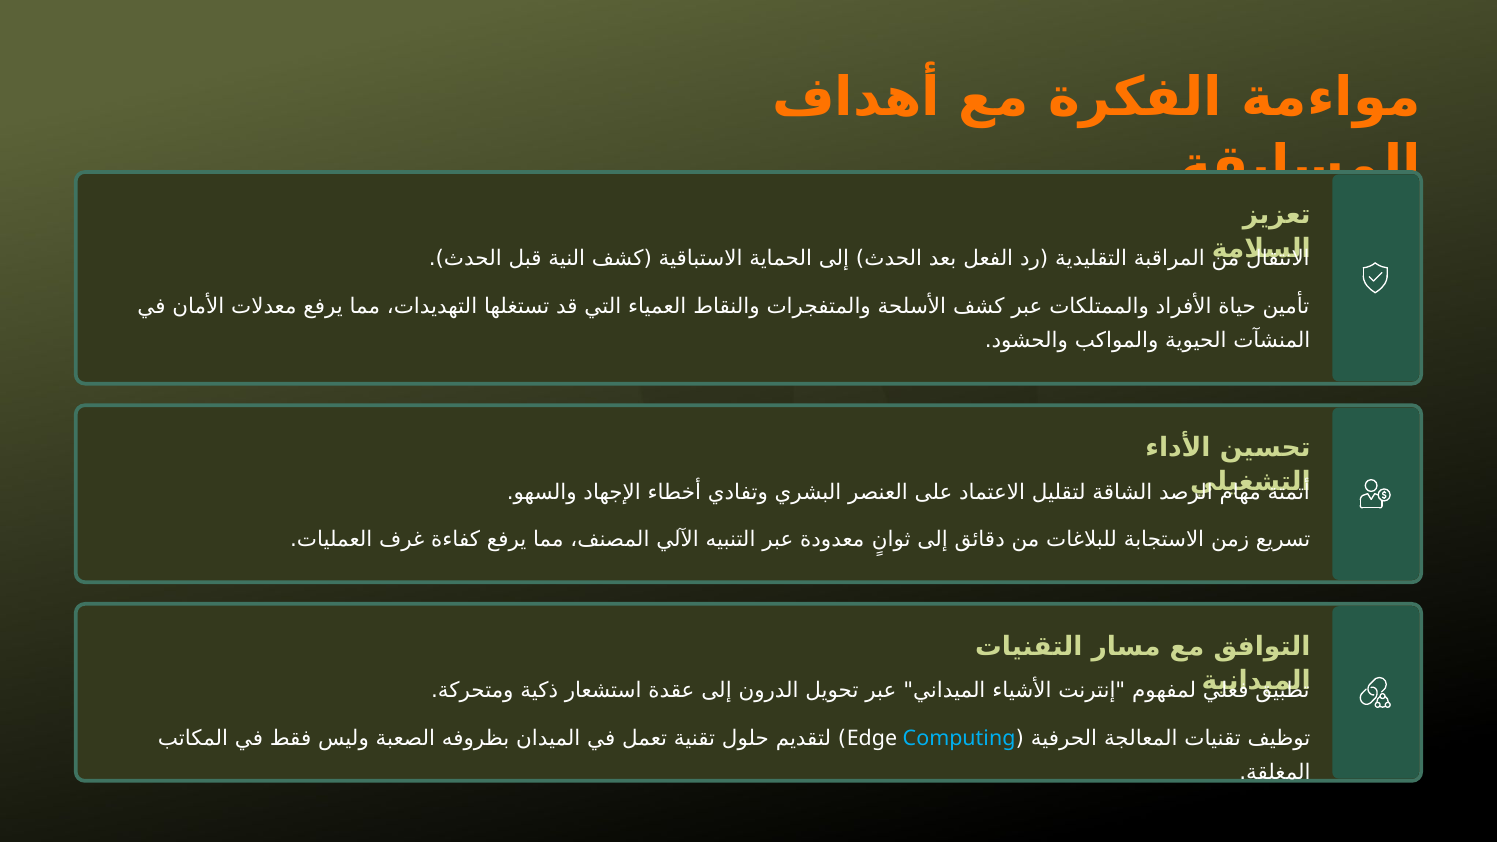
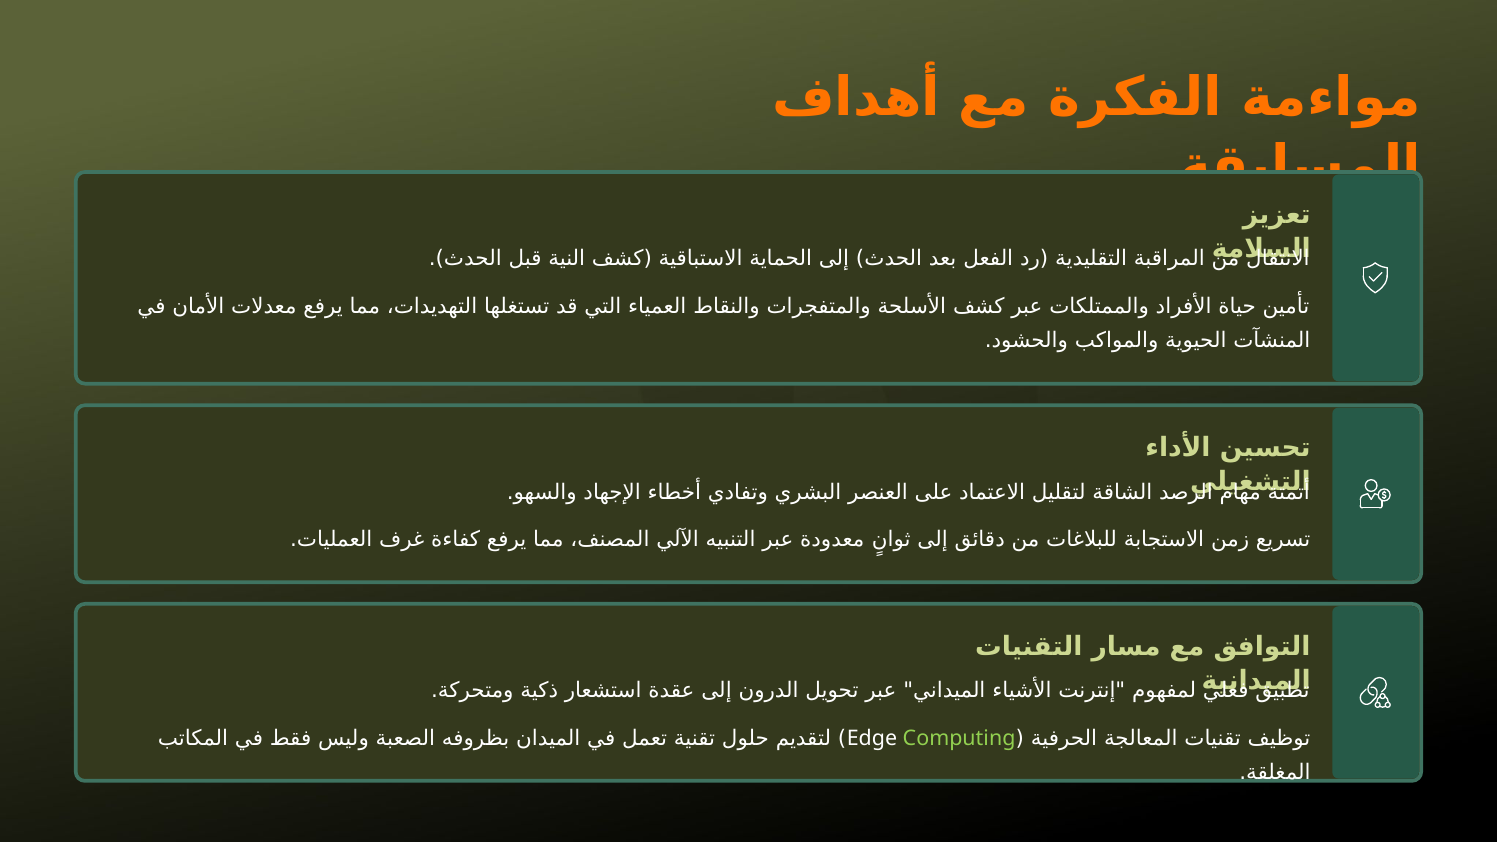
Computing colour: light blue -> light green
